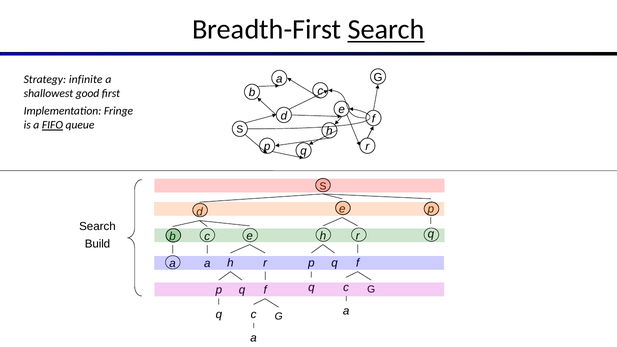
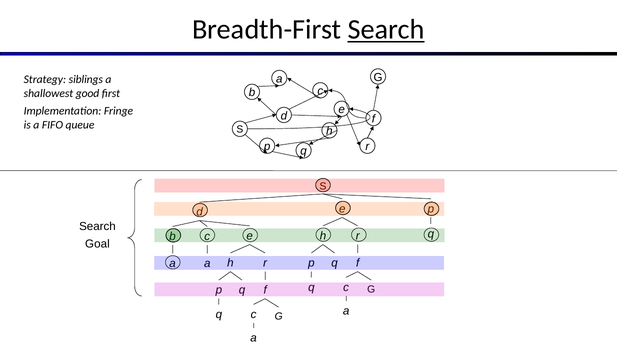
infinite: infinite -> siblings
FIFO underline: present -> none
Build: Build -> Goal
